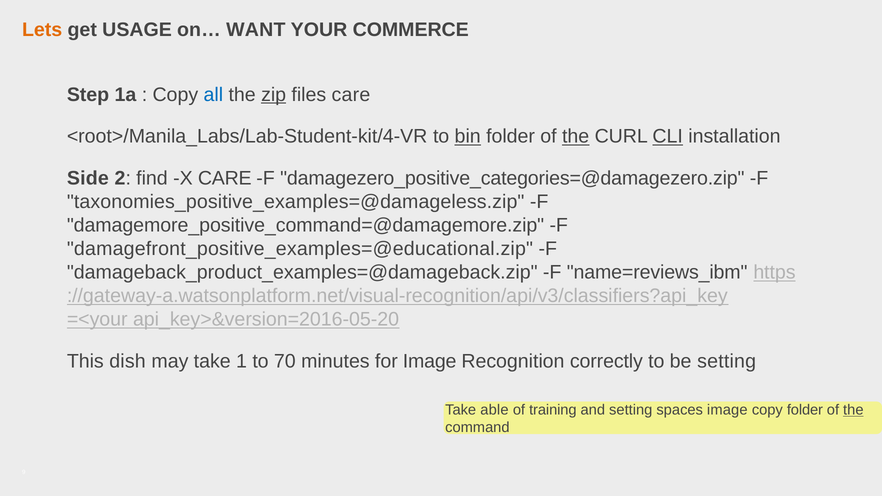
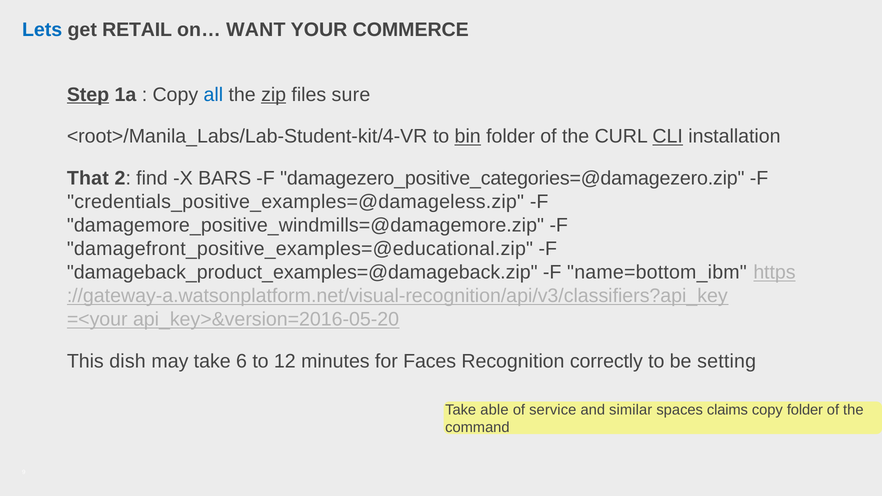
Lets colour: orange -> blue
USAGE: USAGE -> RETAIL
Step underline: none -> present
files care: care -> sure
the at (576, 137) underline: present -> none
Side: Side -> That
X CARE: CARE -> BARS
taxonomies_positive_examples=@damageless.zip: taxonomies_positive_examples=@damageless.zip -> credentials_positive_examples=@damageless.zip
damagemore_positive_command=@damagemore.zip: damagemore_positive_command=@damagemore.zip -> damagemore_positive_windmills=@damagemore.zip
name=reviews_ibm: name=reviews_ibm -> name=bottom_ibm
1: 1 -> 6
70: 70 -> 12
for Image: Image -> Faces
training: training -> service
and setting: setting -> similar
spaces image: image -> claims
the at (853, 410) underline: present -> none
